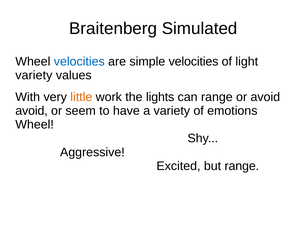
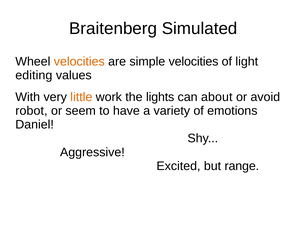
velocities at (79, 62) colour: blue -> orange
variety at (34, 75): variety -> editing
can range: range -> about
avoid at (32, 111): avoid -> robot
Wheel at (35, 125): Wheel -> Daniel
